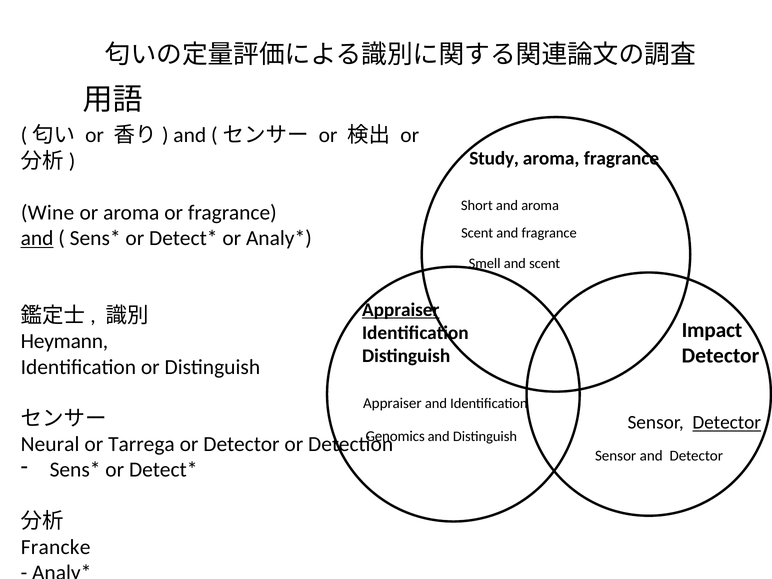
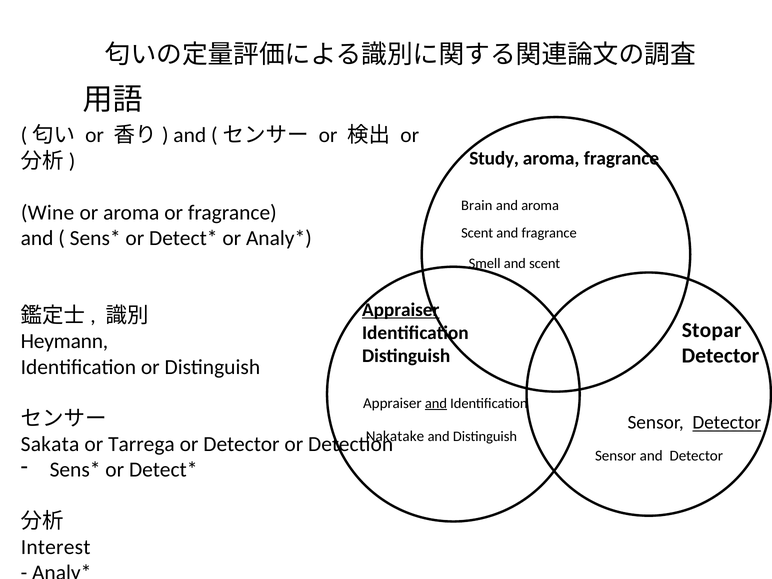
Short: Short -> Brain
and at (37, 238) underline: present -> none
Impact: Impact -> Stopar
and at (436, 403) underline: none -> present
Genomics: Genomics -> Nakatake
Neural: Neural -> Sakata
Francke: Francke -> Interest
